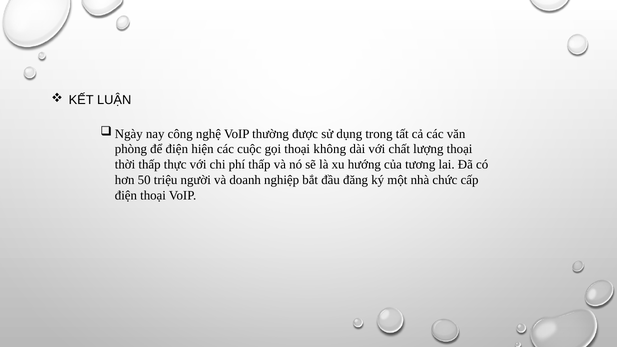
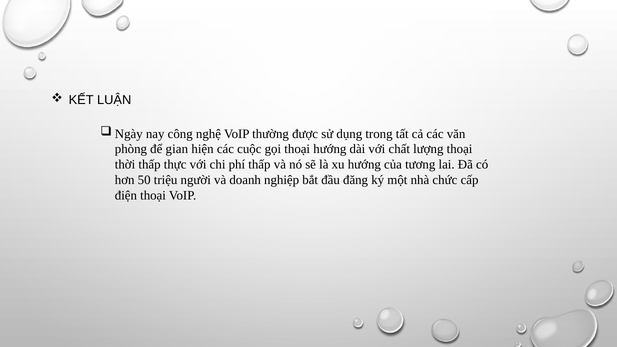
để điện: điện -> gian
thoại không: không -> hướng
